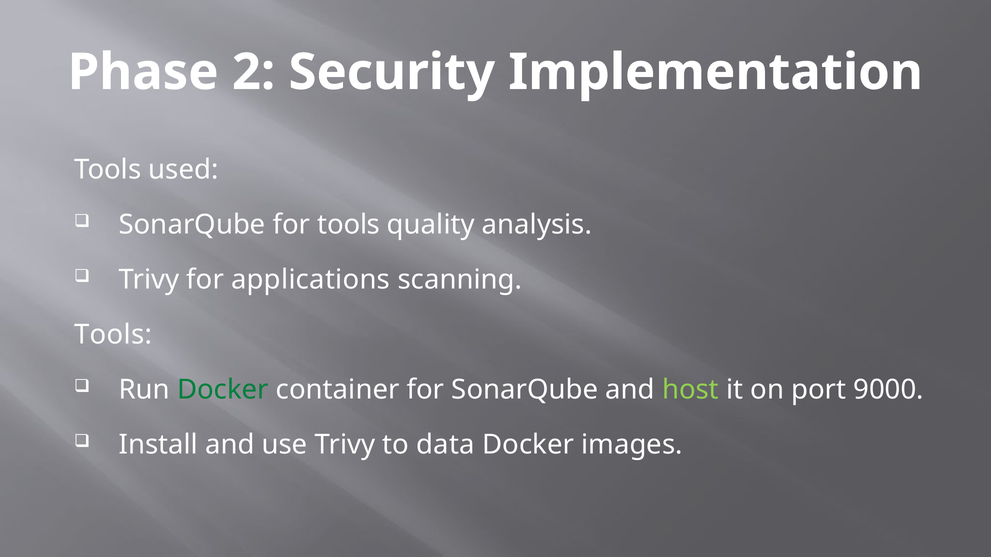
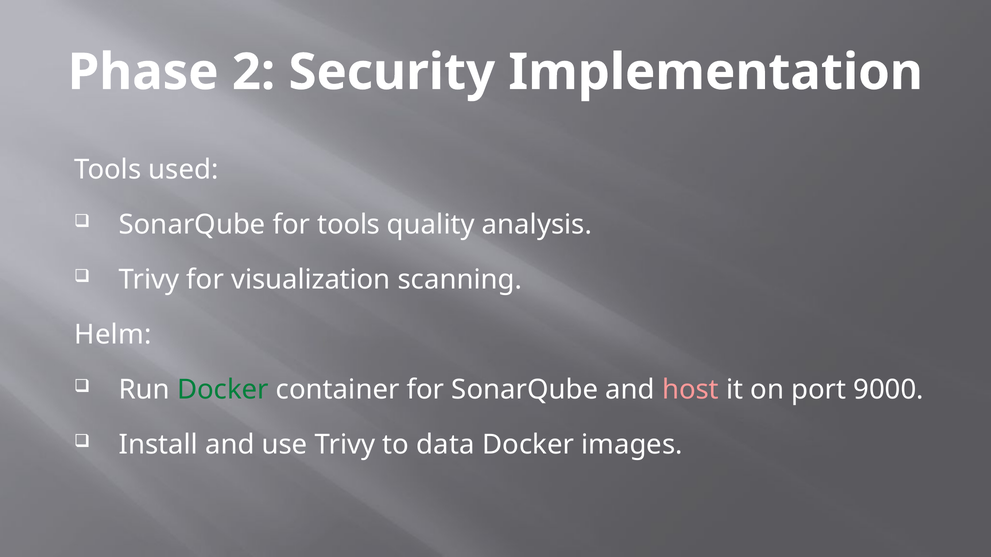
applications: applications -> visualization
Tools at (113, 335): Tools -> Helm
host colour: light green -> pink
